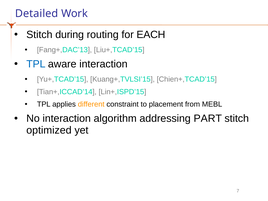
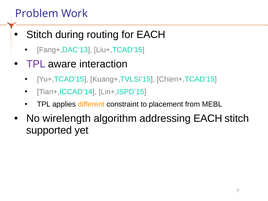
Detailed: Detailed -> Problem
TPL at (36, 64) colour: blue -> purple
No interaction: interaction -> wirelength
addressing PART: PART -> EACH
optimized: optimized -> supported
